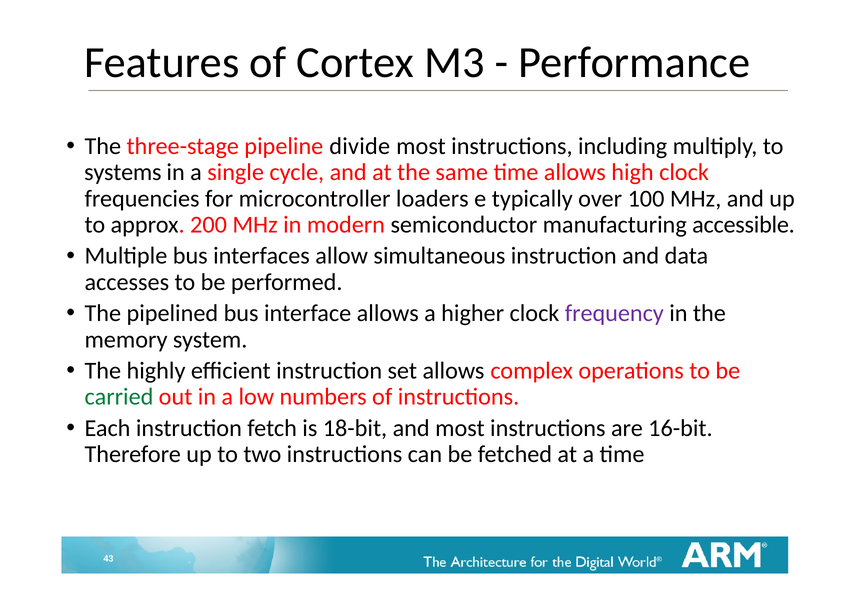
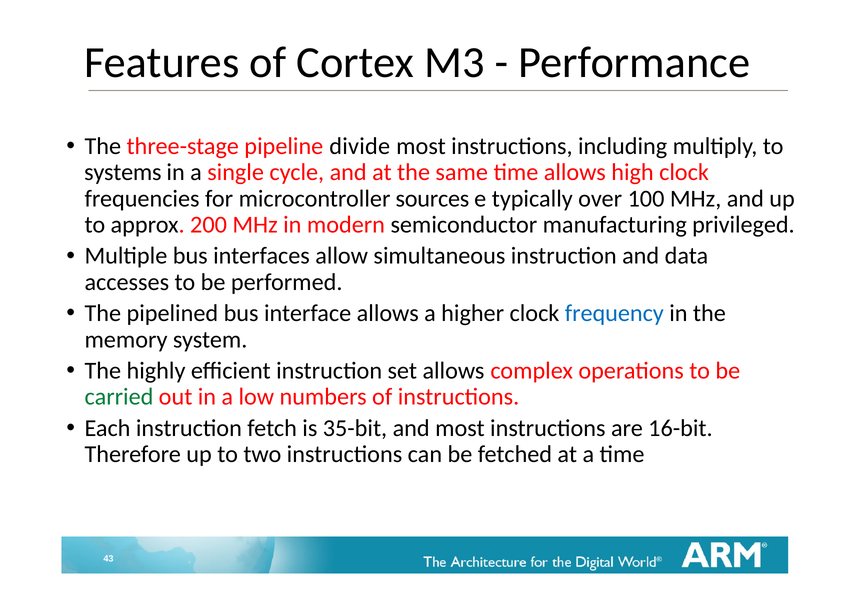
loaders: loaders -> sources
accessible: accessible -> privileged
frequency colour: purple -> blue
18-bit: 18-bit -> 35-bit
